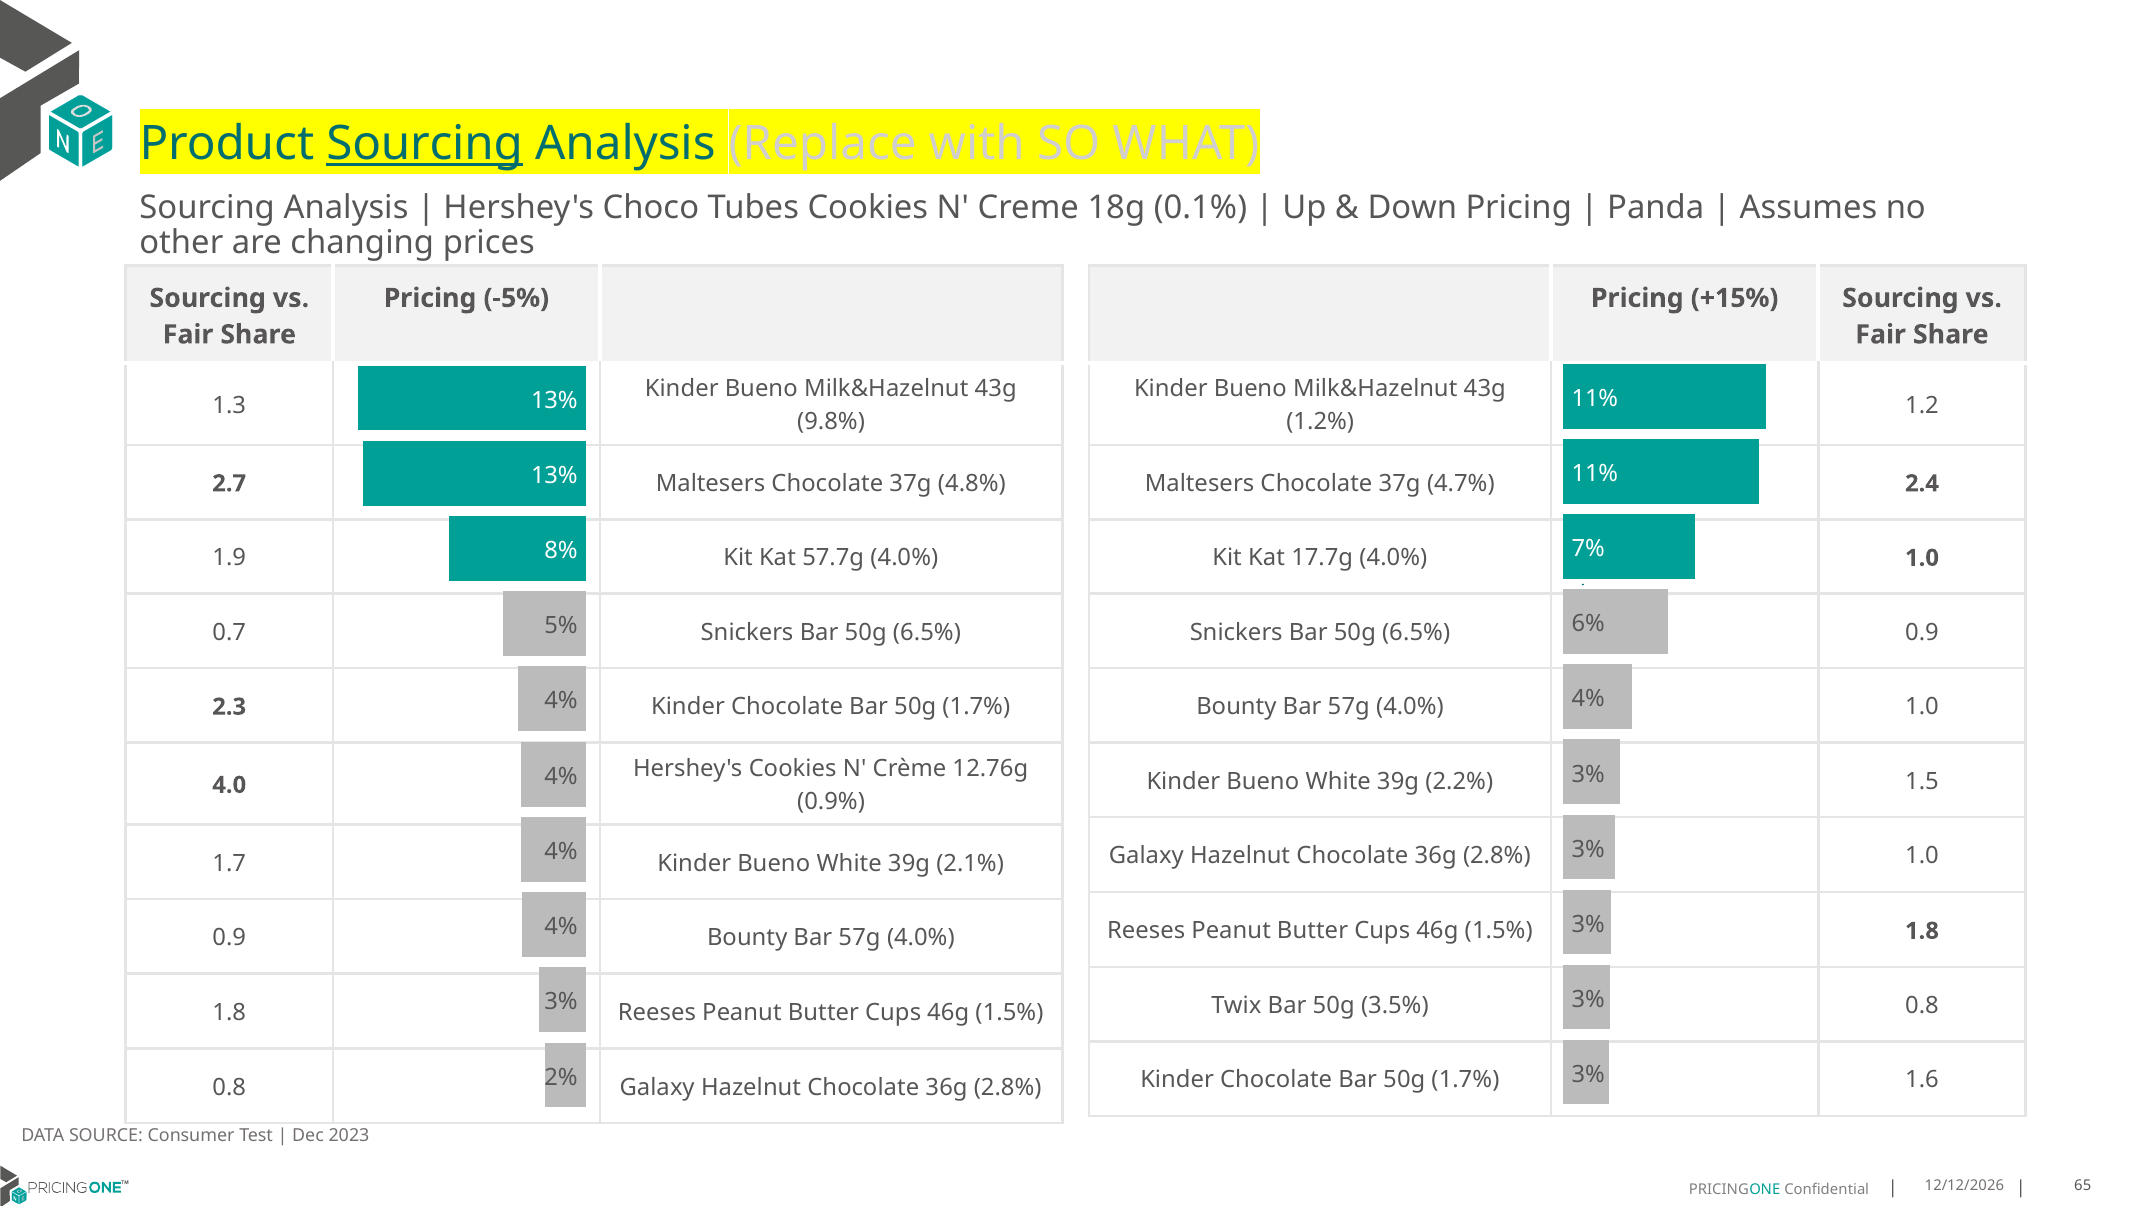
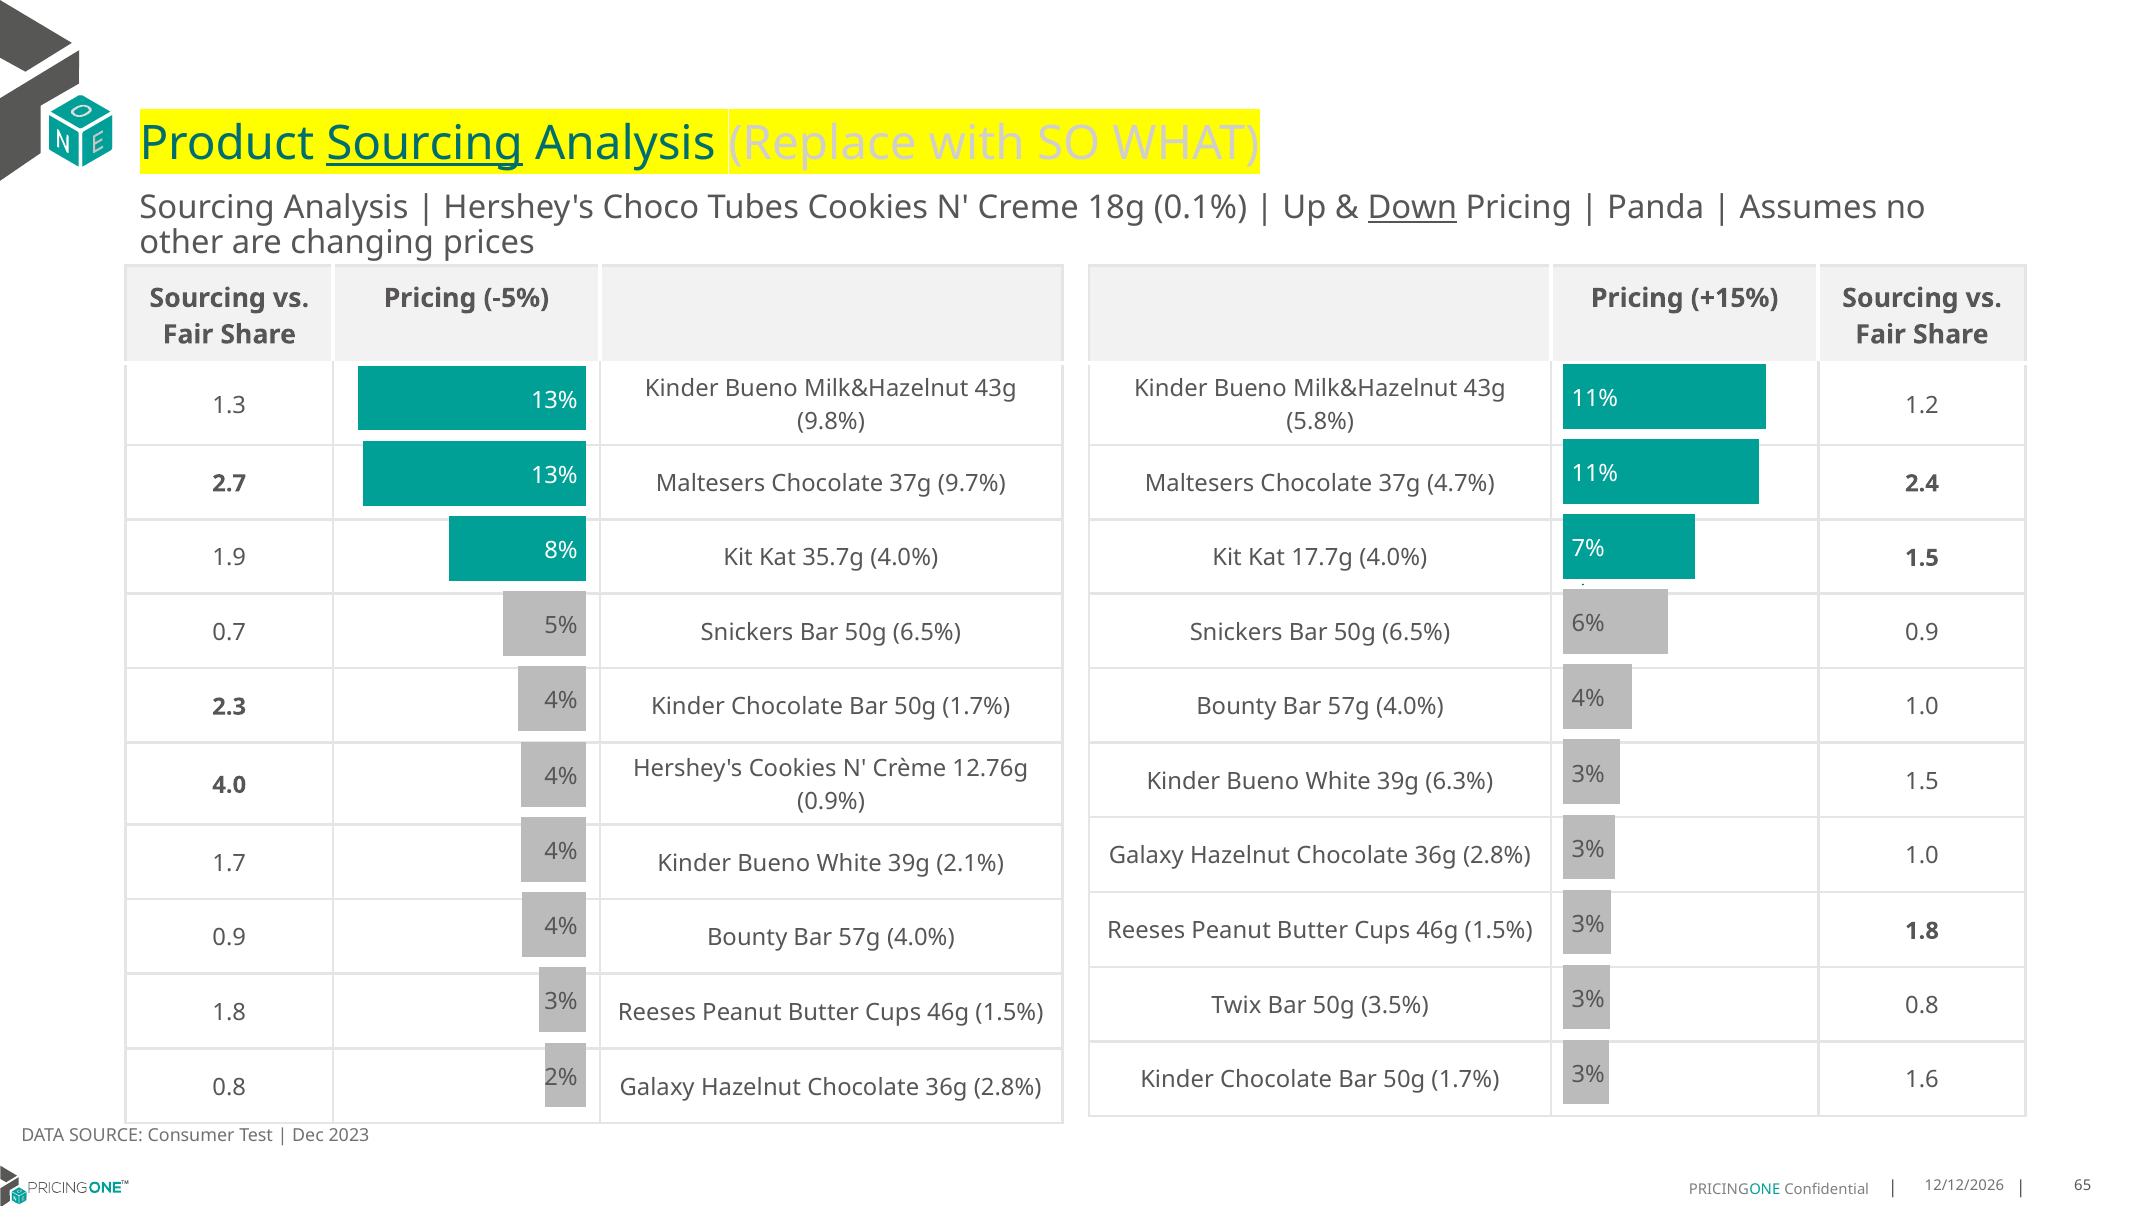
Down underline: none -> present
1.2%: 1.2% -> 5.8%
4.8%: 4.8% -> 9.7%
57.7g: 57.7g -> 35.7g
17.7g 4.0% 1.0: 1.0 -> 1.5
2.2%: 2.2% -> 6.3%
